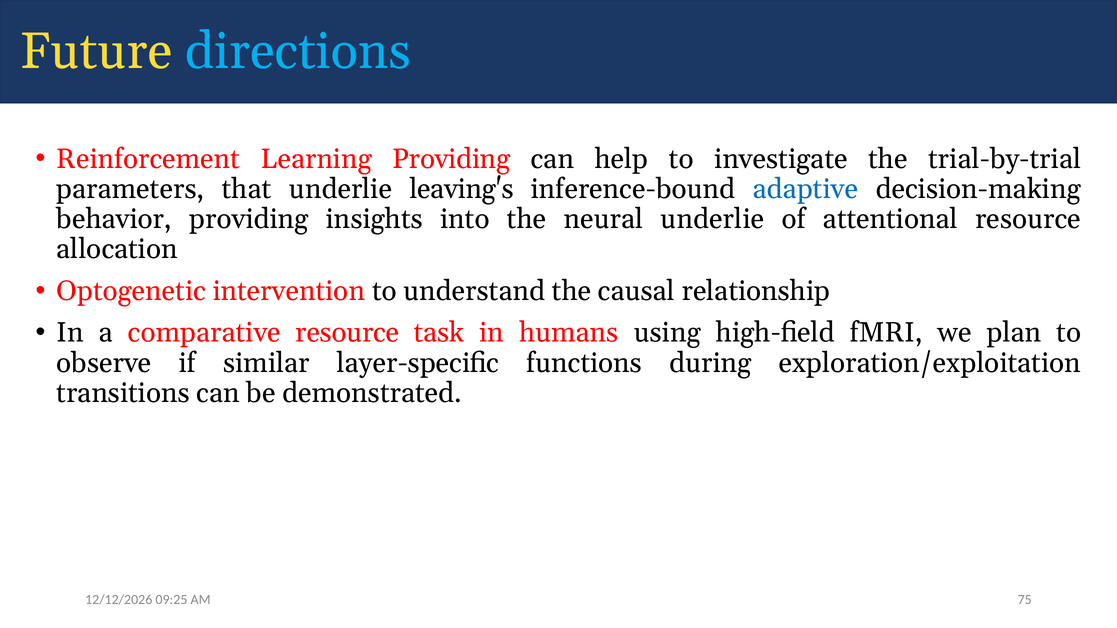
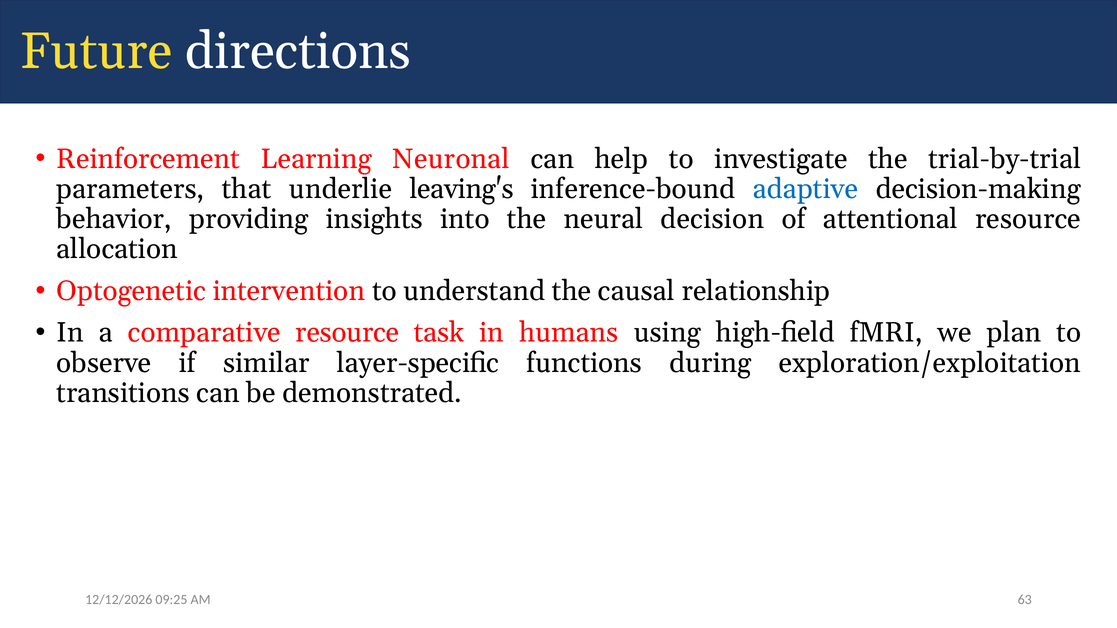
directions colour: light blue -> white
Learning Providing: Providing -> Neuronal
neural underlie: underlie -> decision
75: 75 -> 63
